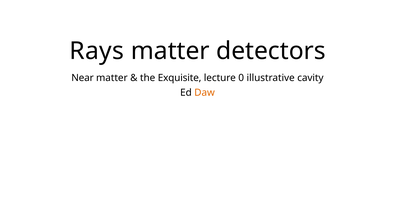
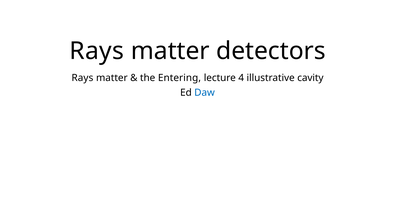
Near at (83, 78): Near -> Rays
Exquisite: Exquisite -> Entering
0: 0 -> 4
Daw colour: orange -> blue
